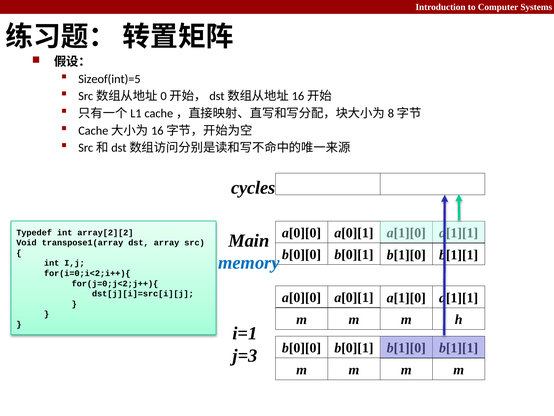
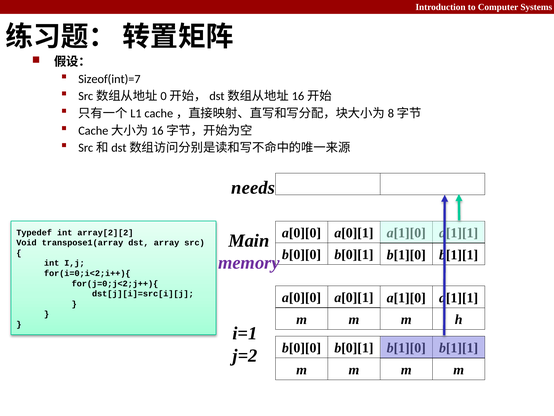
Sizeof(int)=5: Sizeof(int)=5 -> Sizeof(int)=7
cycles: cycles -> needs
memory colour: blue -> purple
j=3: j=3 -> j=2
